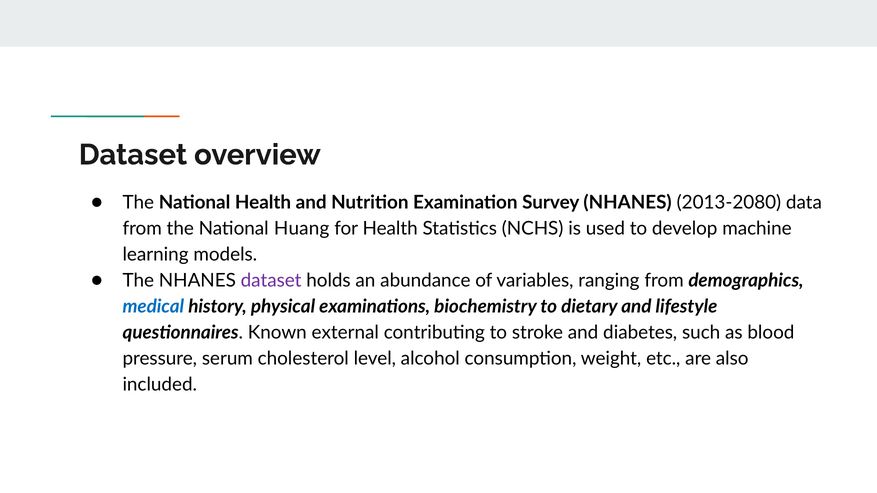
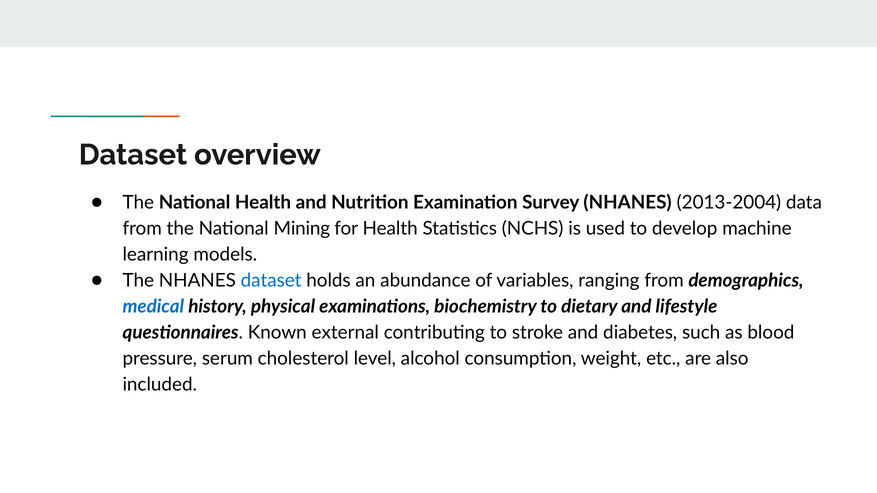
2013-2080: 2013-2080 -> 2013-2004
Huang: Huang -> Mining
dataset at (271, 281) colour: purple -> blue
